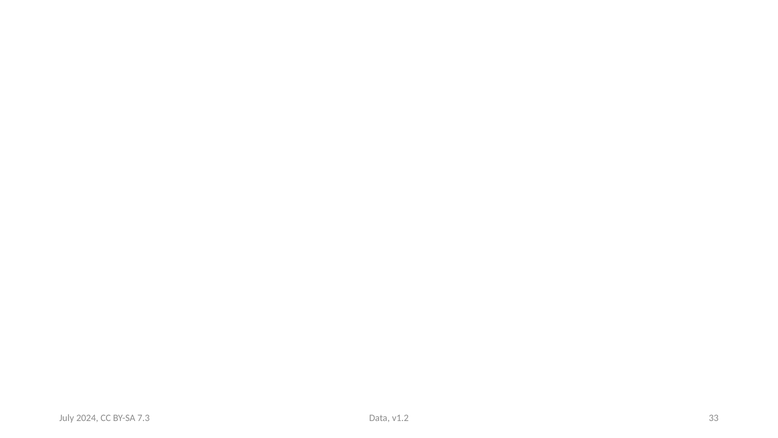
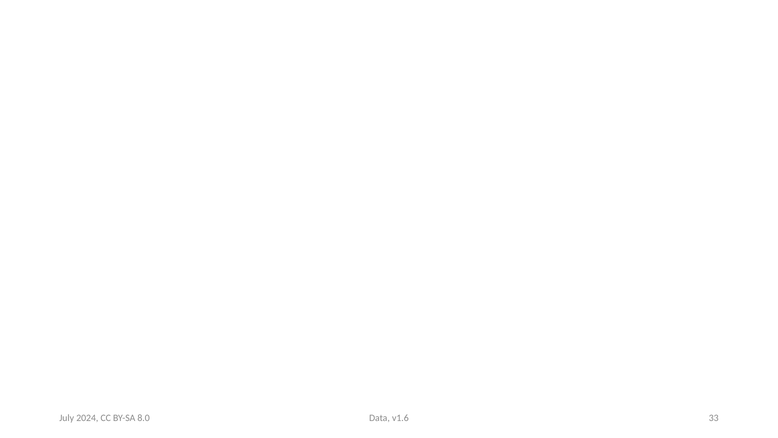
v1.2: v1.2 -> v1.6
7.3: 7.3 -> 8.0
